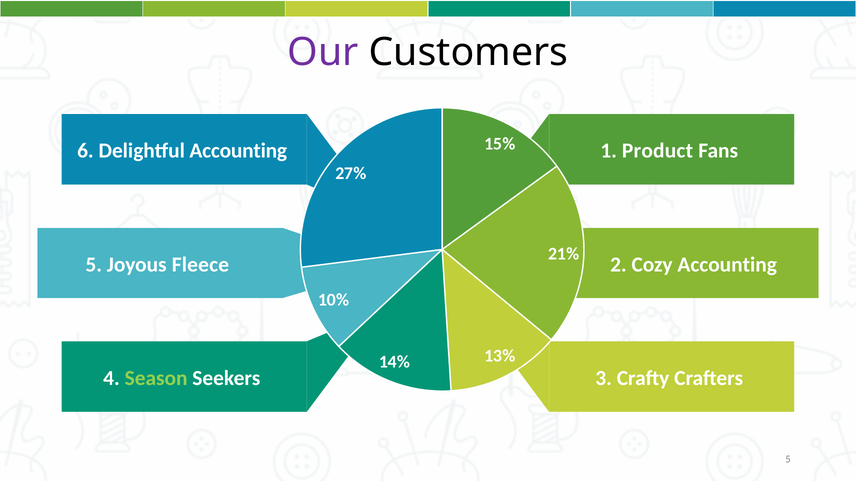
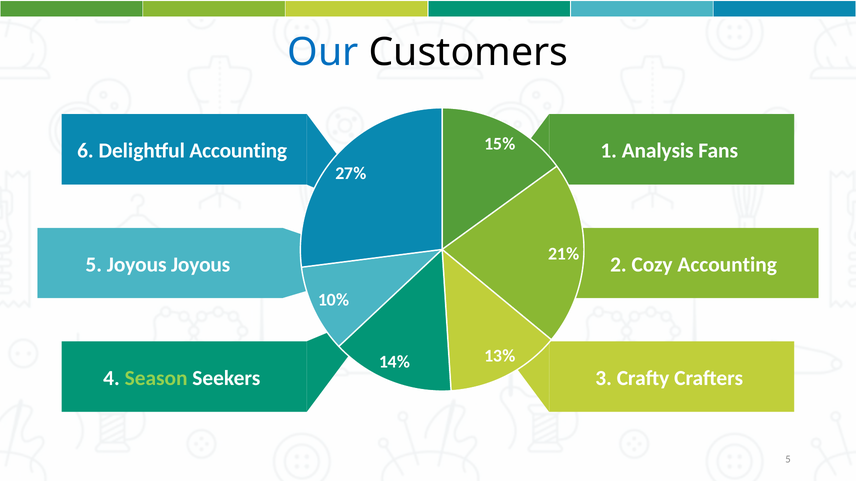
Our at (323, 52) colour: purple -> blue
Product: Product -> Analysis
Joyous Fleece: Fleece -> Joyous
